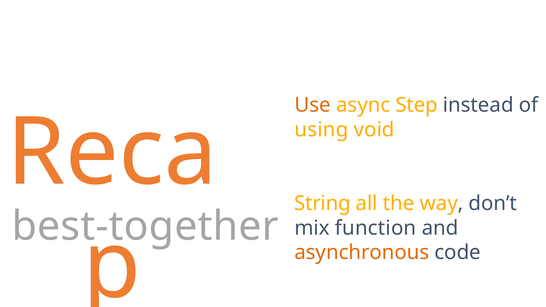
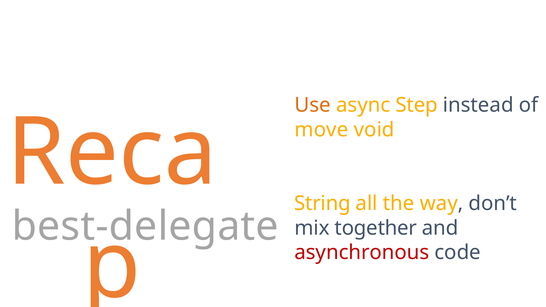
using: using -> move
best-together: best-together -> best-delegate
function: function -> together
asynchronous colour: orange -> red
